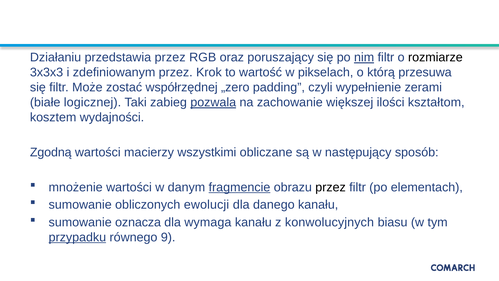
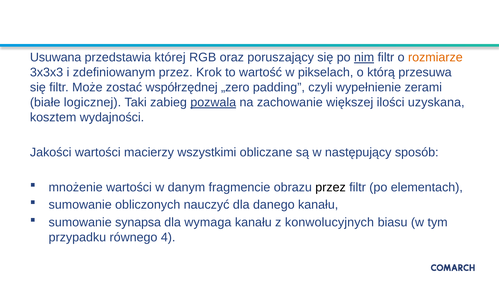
Działaniu: Działaniu -> Usuwana
przedstawia przez: przez -> której
rozmiarze colour: black -> orange
kształtom: kształtom -> uzyskana
Zgodną: Zgodną -> Jakości
fragmencie underline: present -> none
ewolucji: ewolucji -> nauczyć
oznacza: oznacza -> synapsa
przypadku underline: present -> none
9: 9 -> 4
